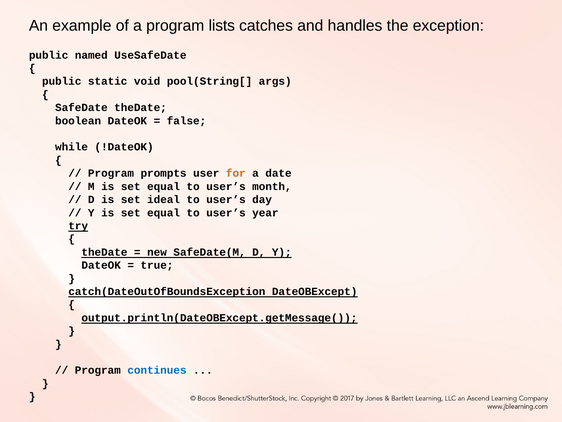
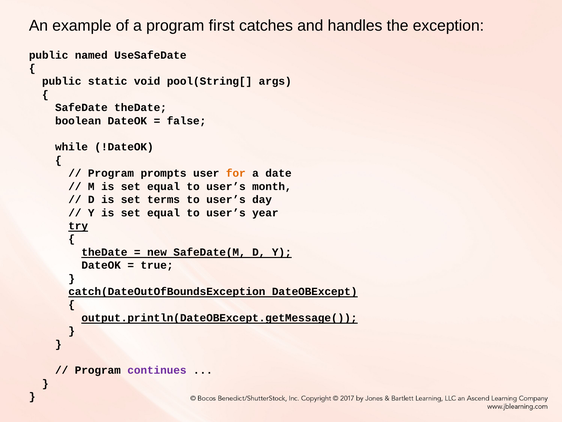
lists: lists -> first
ideal: ideal -> terms
continues colour: blue -> purple
